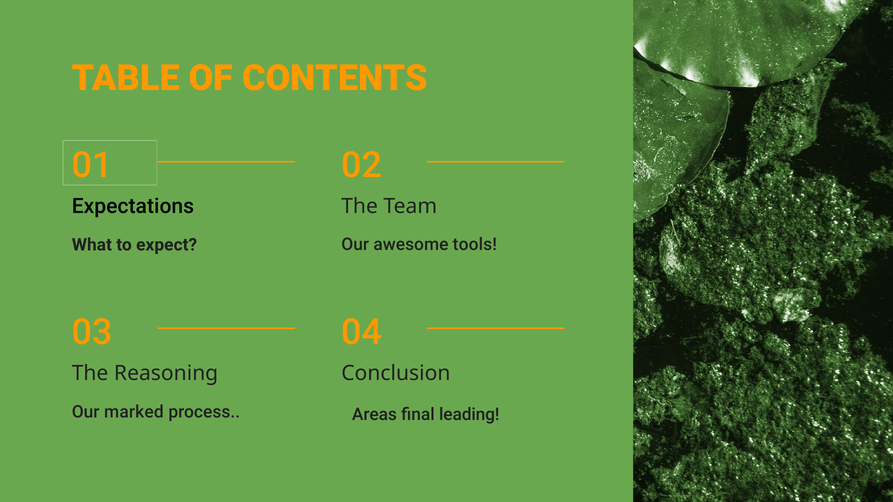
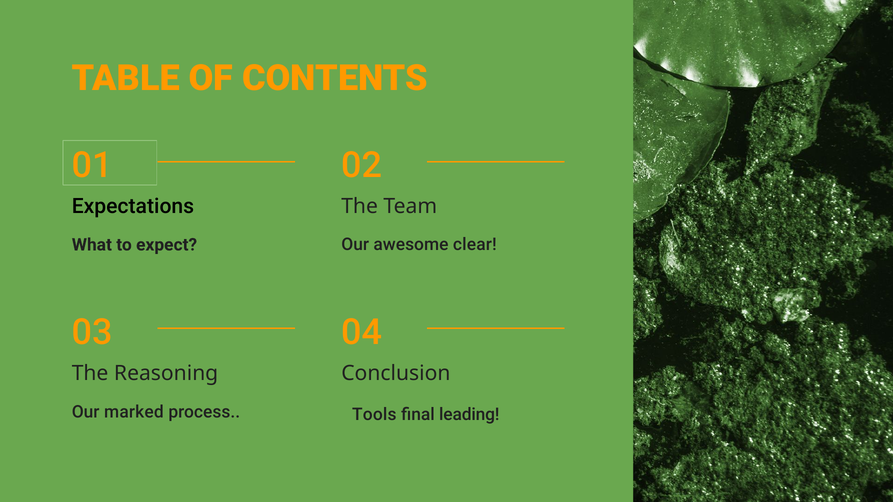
tools: tools -> clear
Areas: Areas -> Tools
